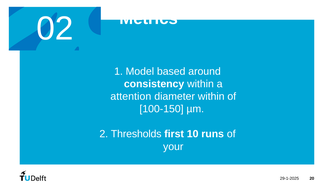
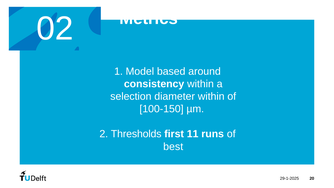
attention: attention -> selection
10: 10 -> 11
your: your -> best
